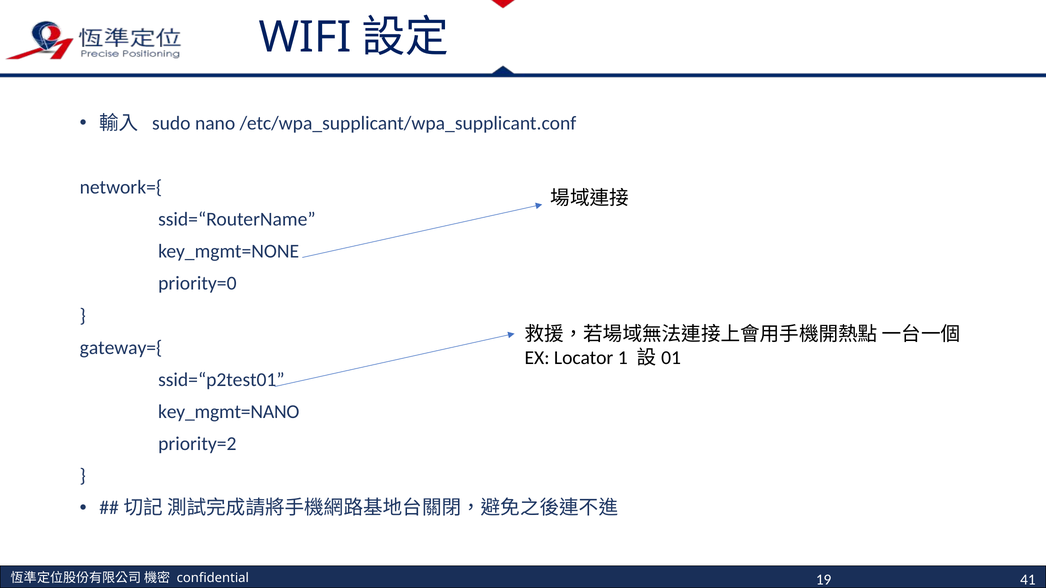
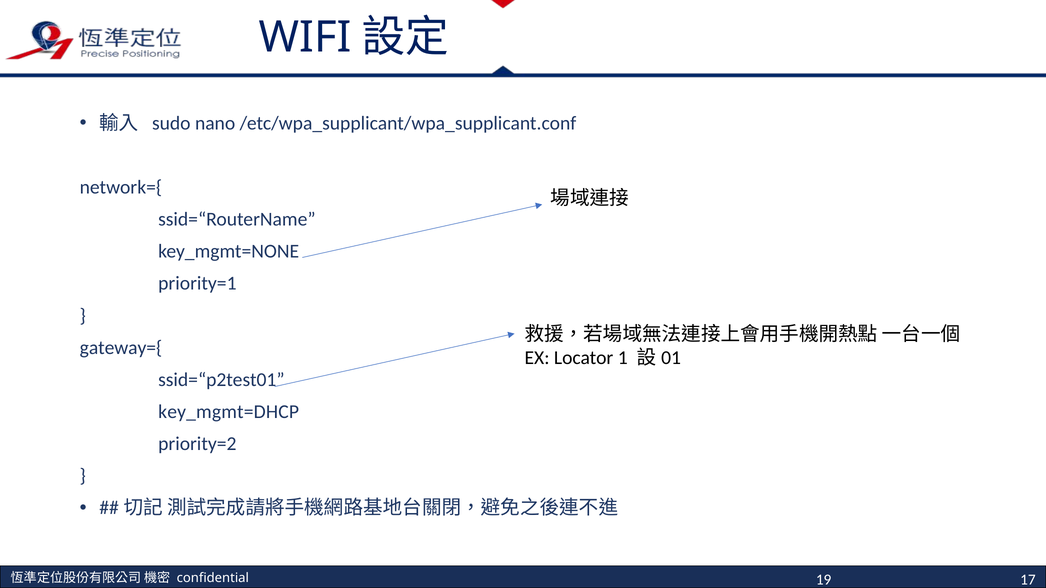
priority=0: priority=0 -> priority=1
key_mgmt=NANO: key_mgmt=NANO -> key_mgmt=DHCP
41: 41 -> 17
